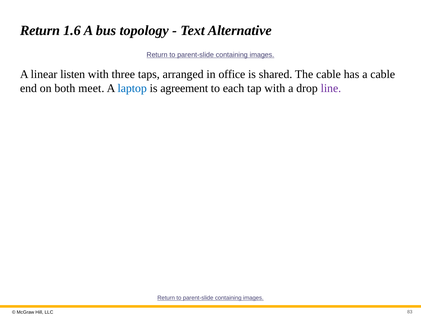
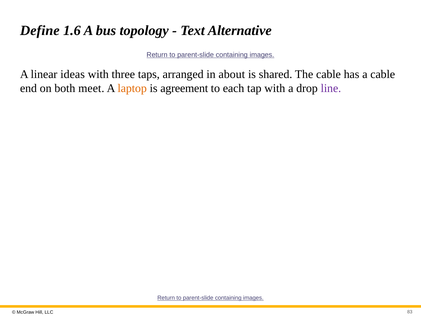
Return at (40, 31): Return -> Define
listen: listen -> ideas
office: office -> about
laptop colour: blue -> orange
